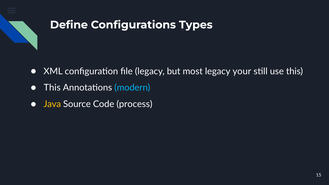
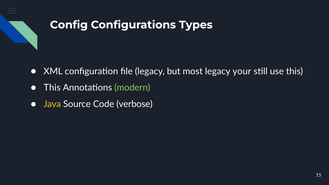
Define: Define -> Config
modern colour: light blue -> light green
process: process -> verbose
